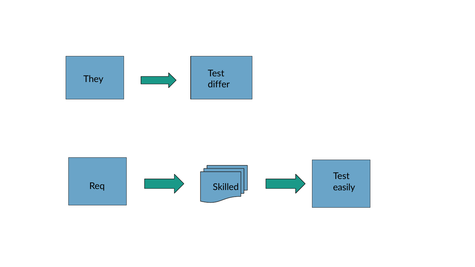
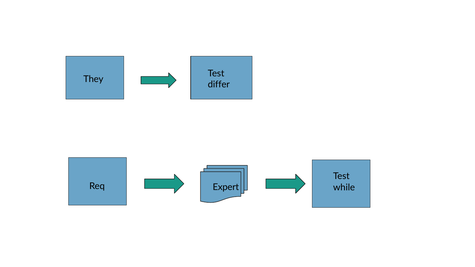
Skilled: Skilled -> Expert
easily: easily -> while
